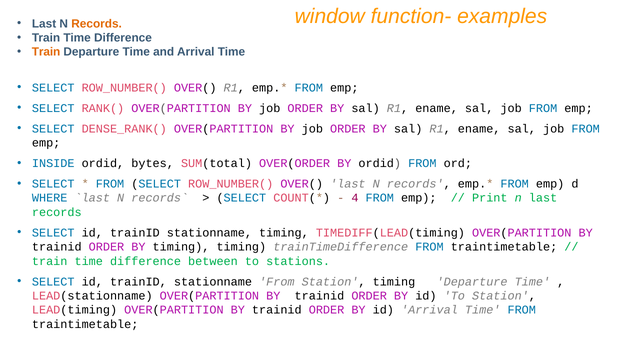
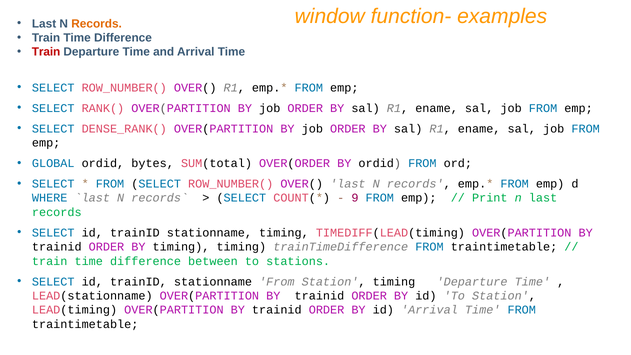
Train at (46, 52) colour: orange -> red
INSIDE: INSIDE -> GLOBAL
4: 4 -> 9
